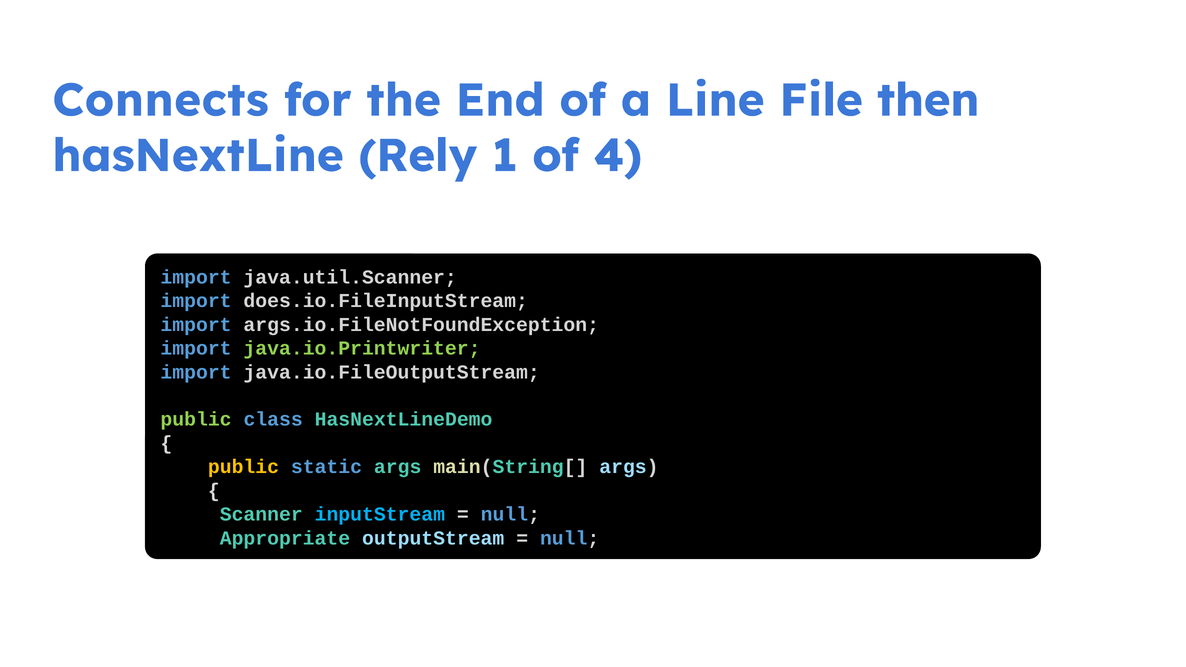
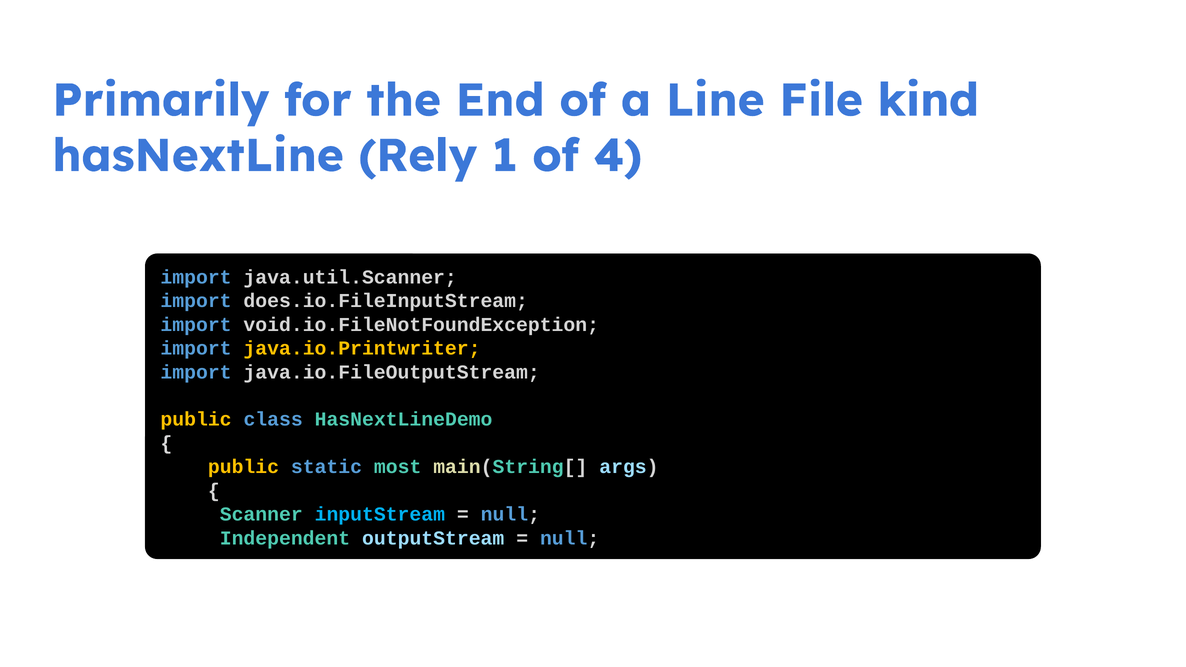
Connects: Connects -> Primarily
then: then -> kind
args.io.FileNotFoundException: args.io.FileNotFoundException -> void.io.FileNotFoundException
java.io.Printwriter colour: light green -> yellow
public at (196, 420) colour: light green -> yellow
static args: args -> most
Appropriate: Appropriate -> Independent
